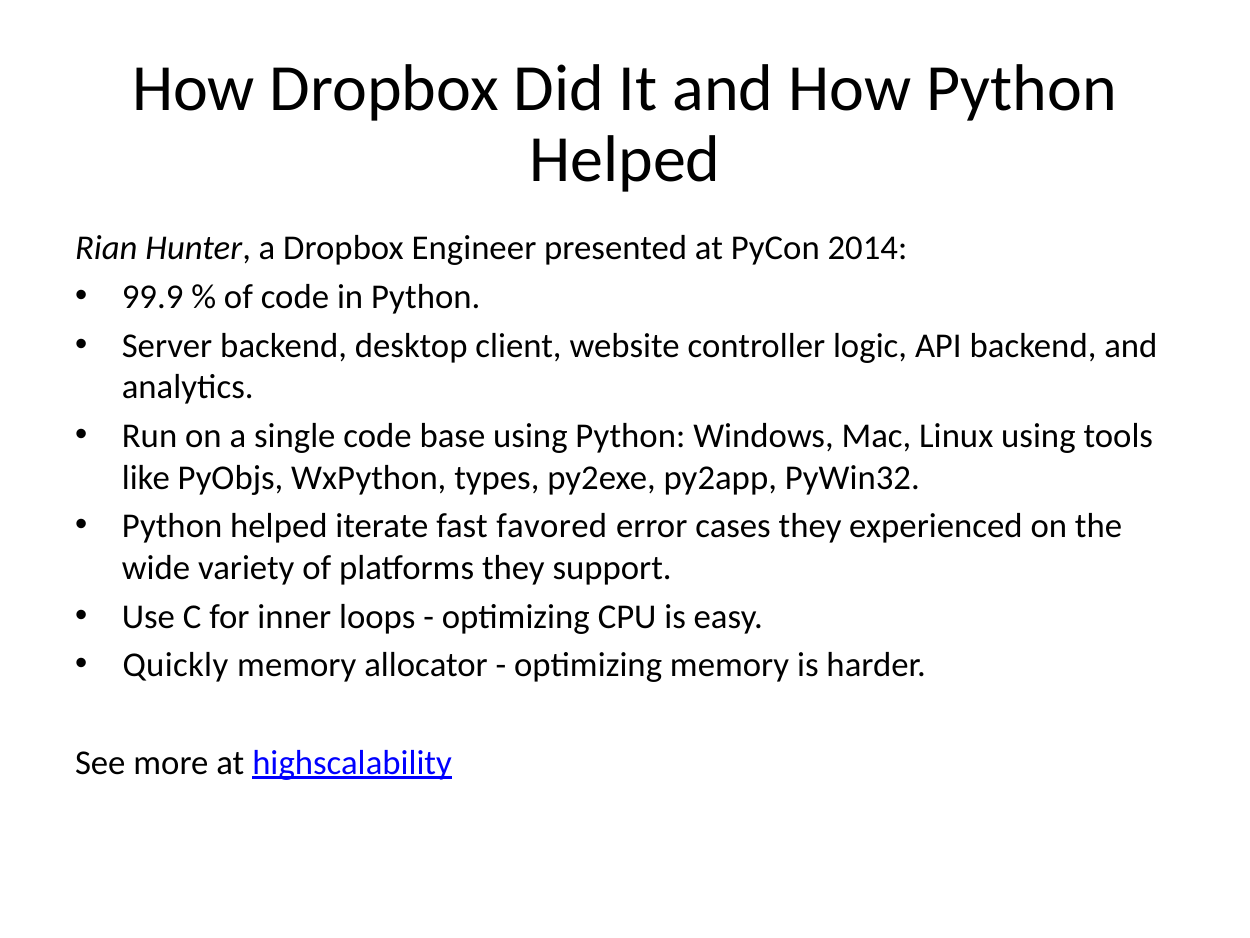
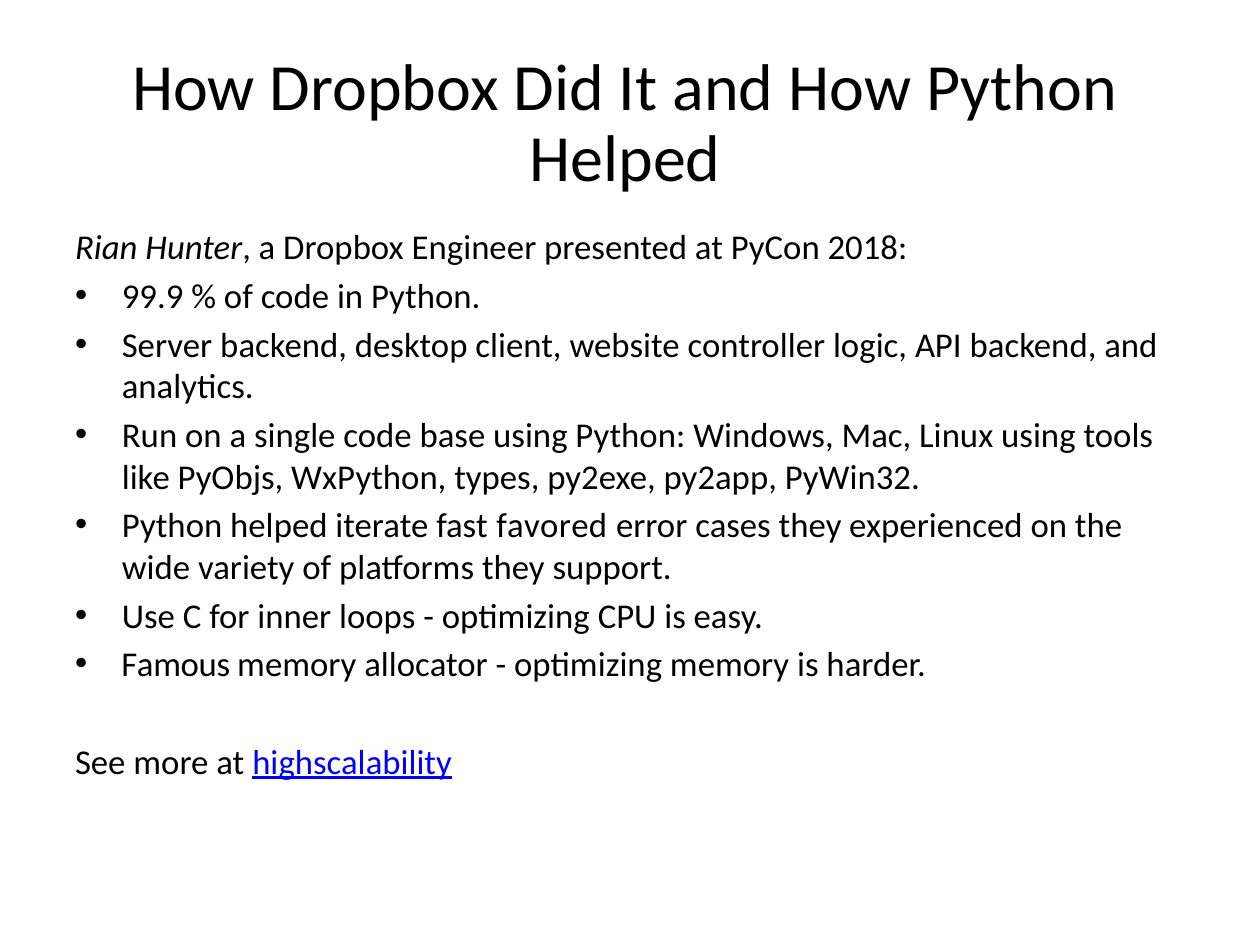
2014: 2014 -> 2018
Quickly: Quickly -> Famous
